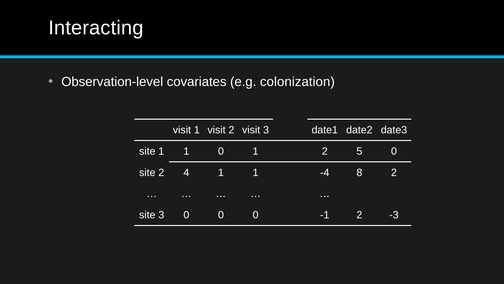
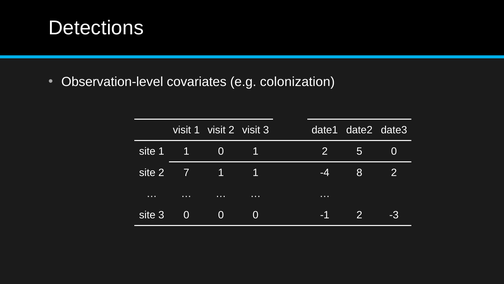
Interacting: Interacting -> Detections
4: 4 -> 7
